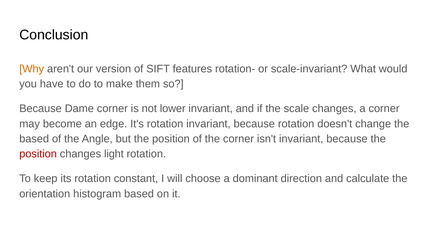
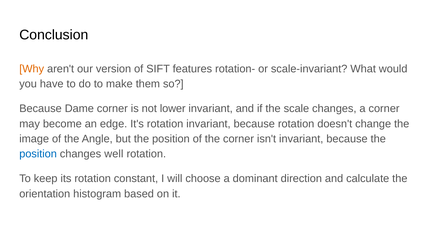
based at (34, 139): based -> image
position at (38, 154) colour: red -> blue
light: light -> well
